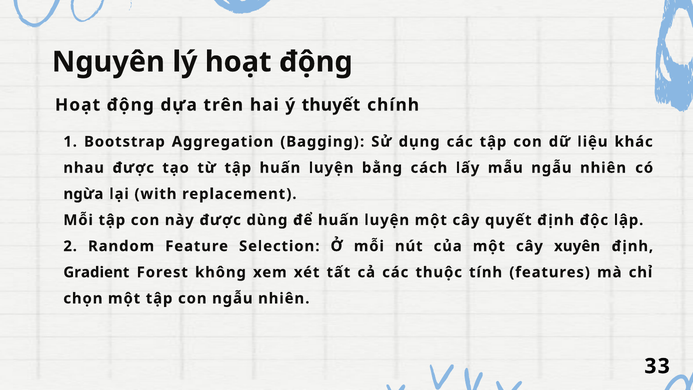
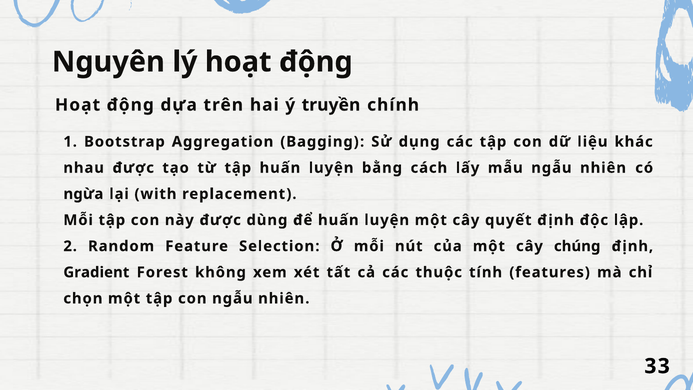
thuyết: thuyết -> truyền
xuyên: xuyên -> chúng
